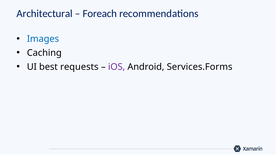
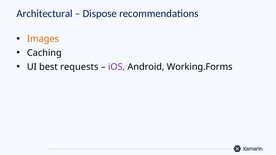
Foreach: Foreach -> Dispose
Images colour: blue -> orange
Services.Forms: Services.Forms -> Working.Forms
